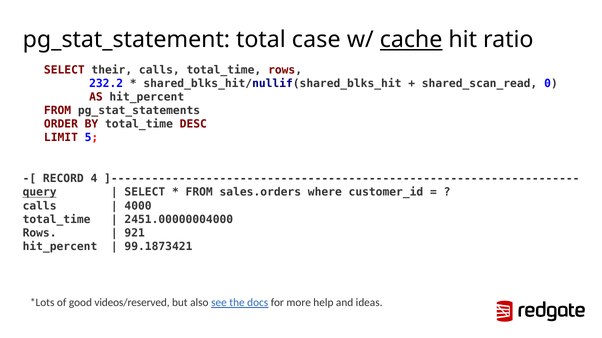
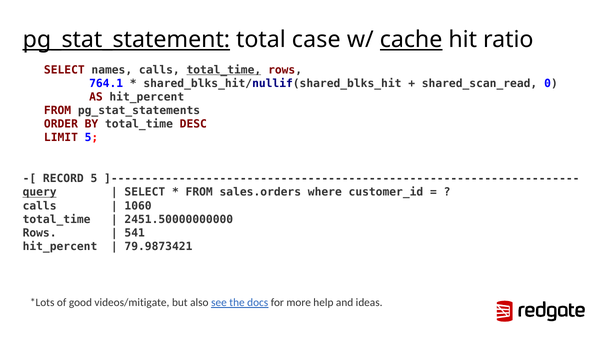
pg_stat_statement underline: none -> present
their: their -> names
total_time at (224, 70) underline: none -> present
232.2: 232.2 -> 764.1
RECORD 4: 4 -> 5
4000: 4000 -> 1060
2451.00000004000: 2451.00000004000 -> 2451.50000000000
921: 921 -> 541
99.1873421: 99.1873421 -> 79.9873421
videos/reserved: videos/reserved -> videos/mitigate
